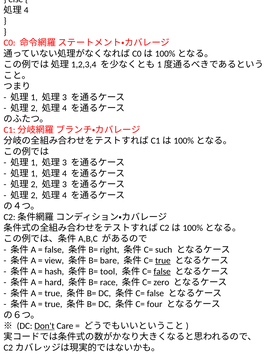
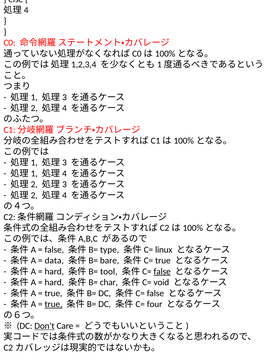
right: right -> type
such: such -> linux
view: view -> data
true at (163, 260) underline: present -> none
hash at (54, 271): hash -> hard
race: race -> char
zero at (161, 282): zero -> void
true at (53, 304) underline: none -> present
